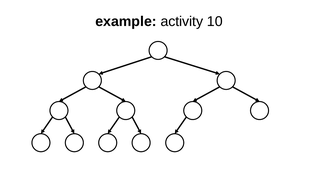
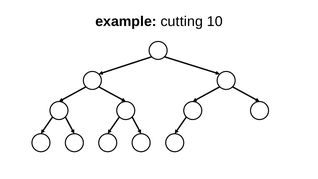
activity: activity -> cutting
